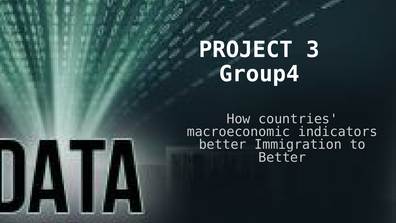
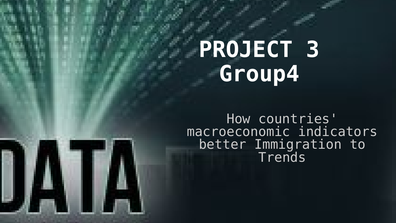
Better at (282, 157): Better -> Trends
